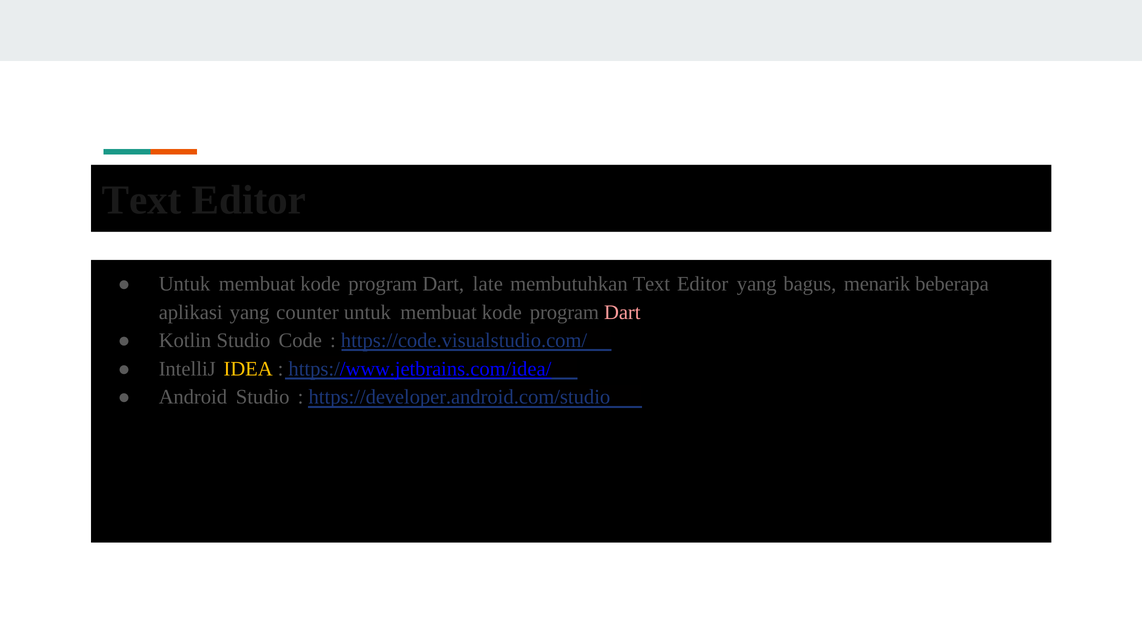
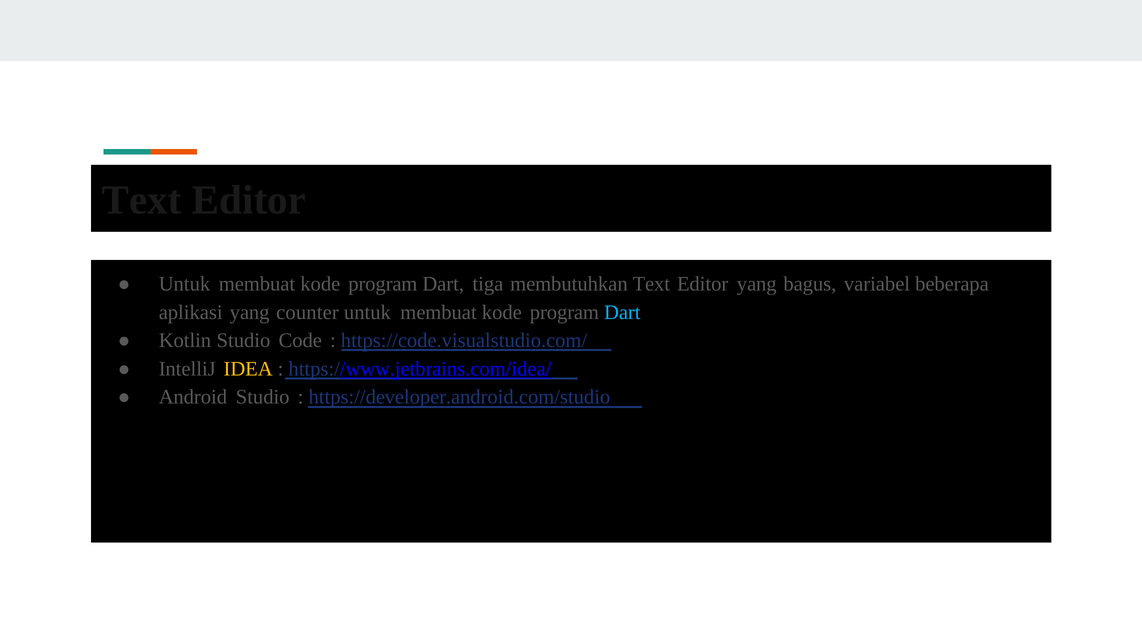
late: late -> tiga
menarik: menarik -> variabel
Dart at (622, 312) colour: pink -> light blue
